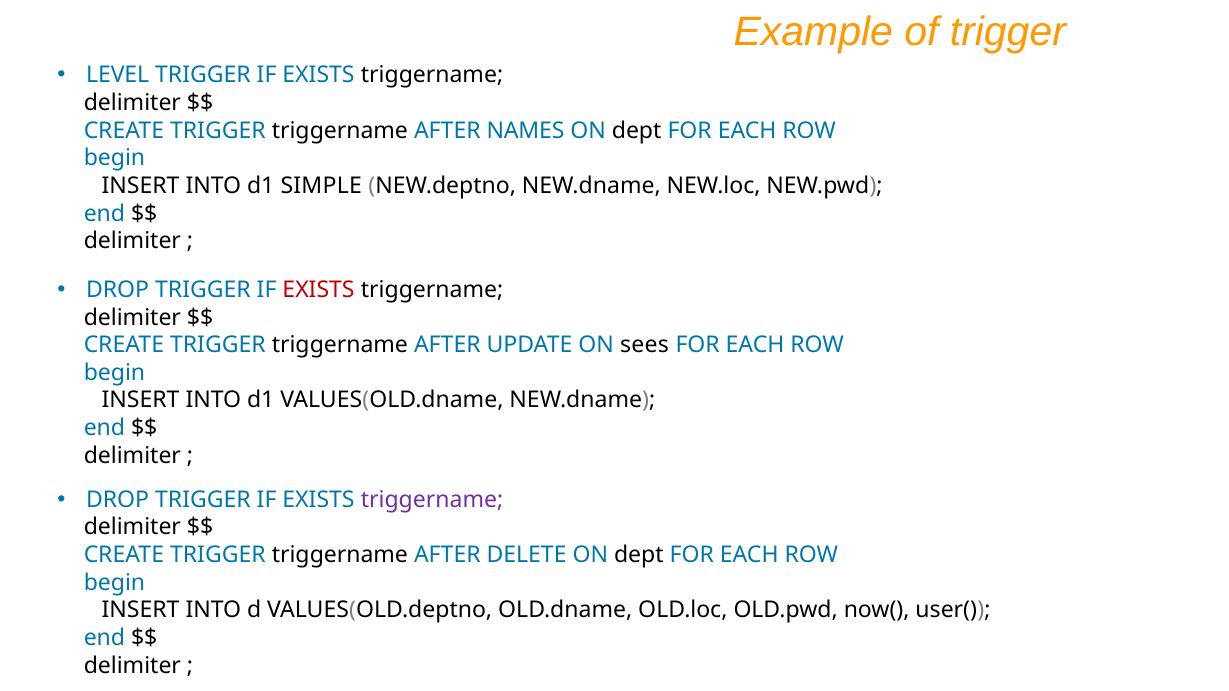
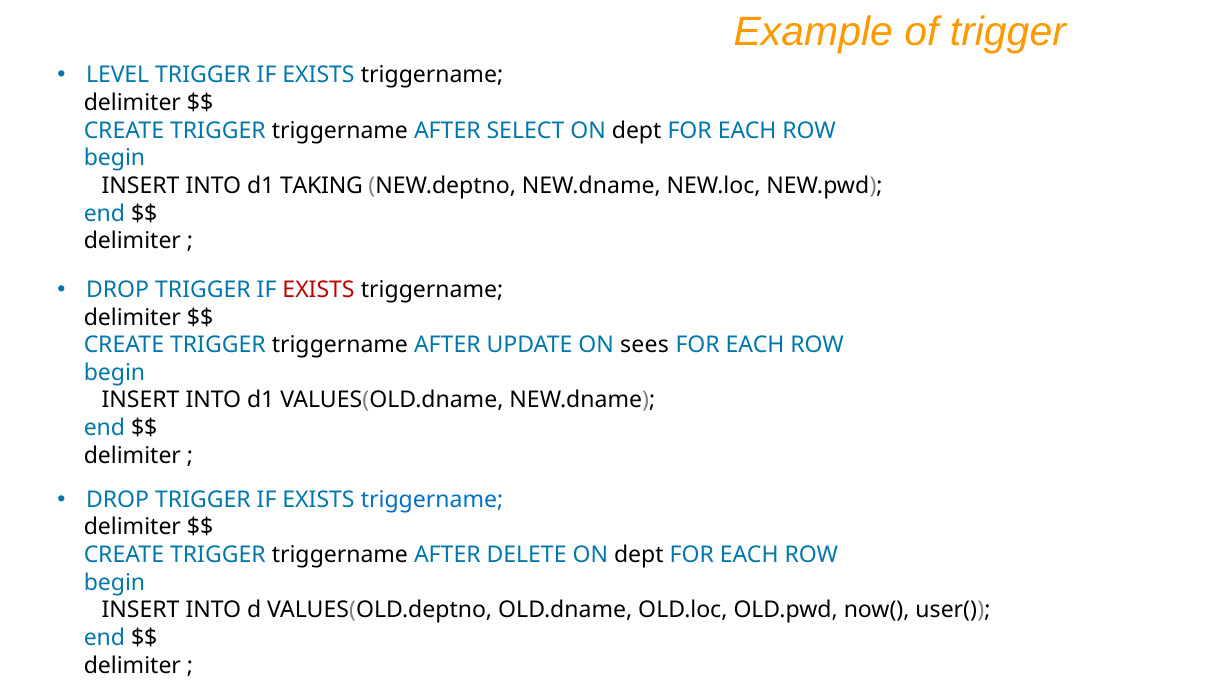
NAMES: NAMES -> SELECT
SIMPLE: SIMPLE -> TAKING
triggername at (432, 500) colour: purple -> blue
